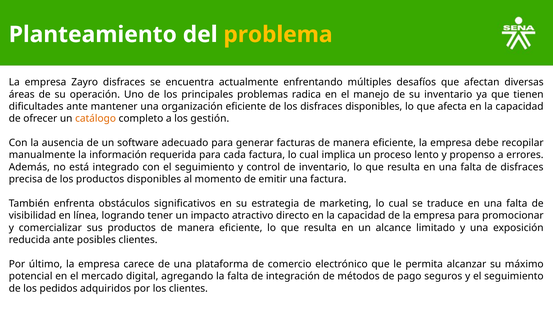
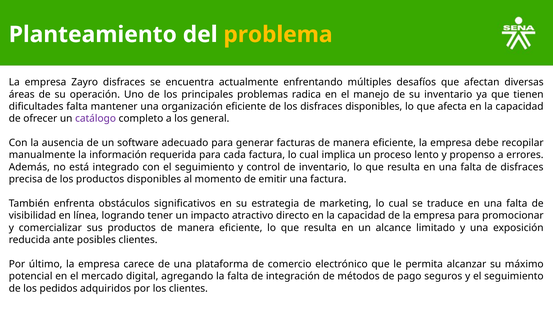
dificultades ante: ante -> falta
catálogo colour: orange -> purple
gestión: gestión -> general
